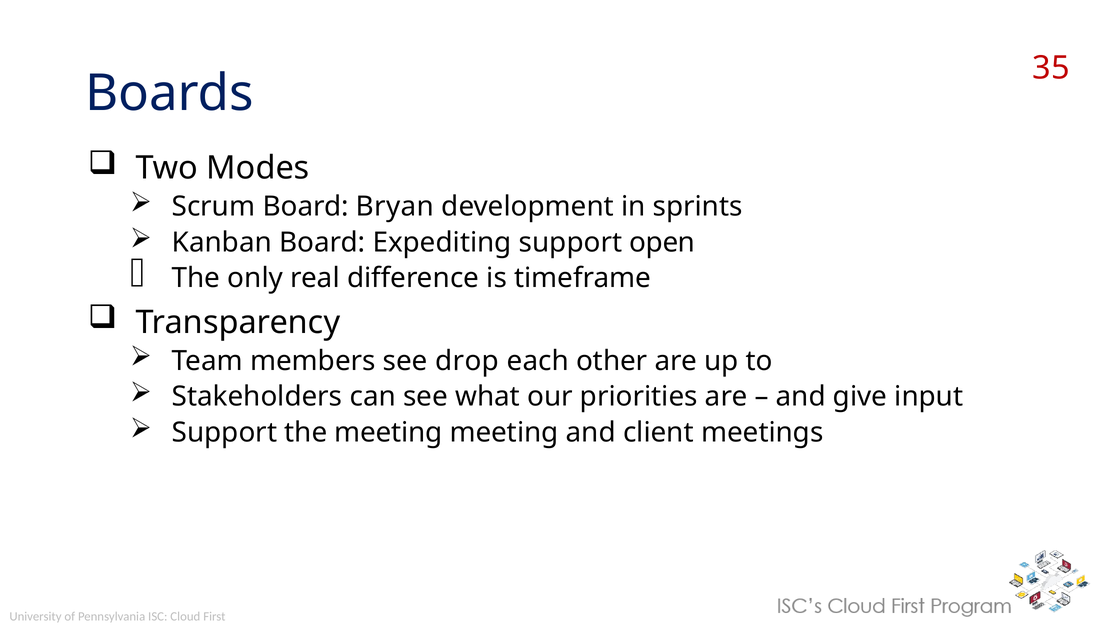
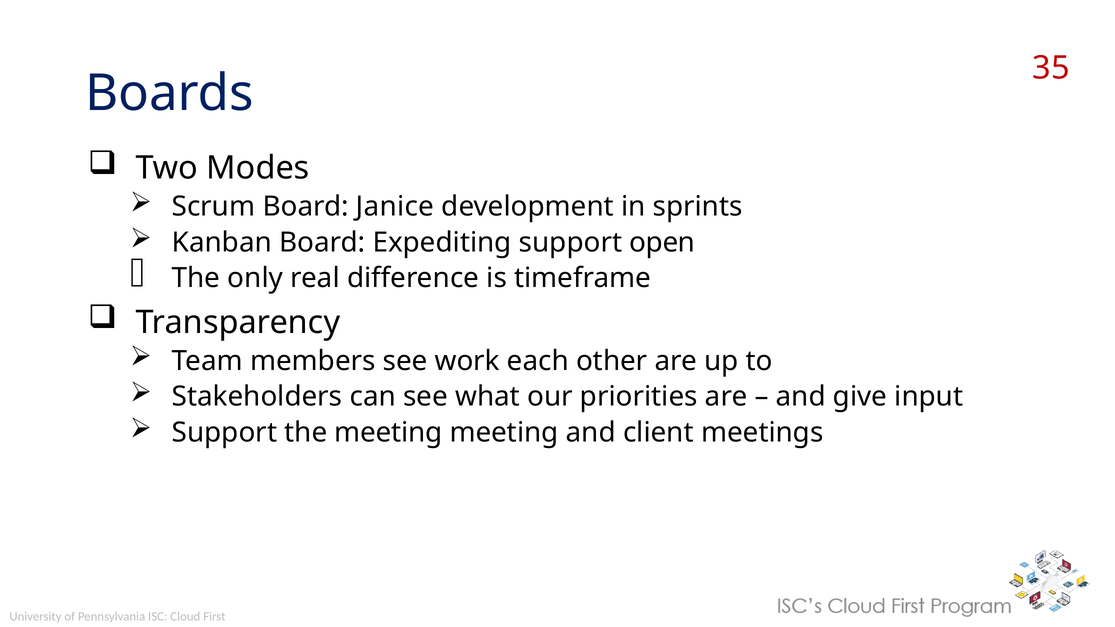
Bryan: Bryan -> Janice
drop: drop -> work
